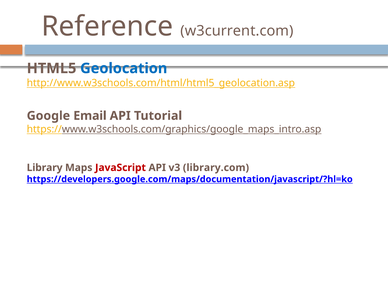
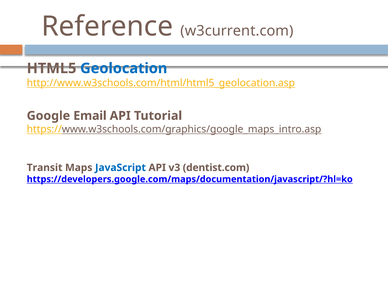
Library: Library -> Transit
JavaScript colour: red -> blue
library.com: library.com -> dentist.com
